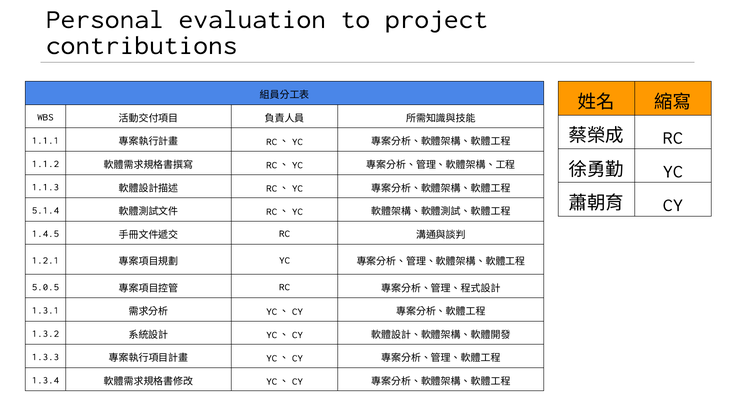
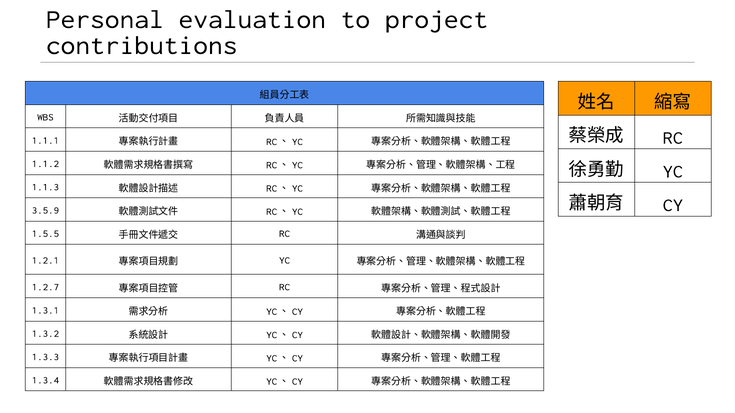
5.1.4: 5.1.4 -> 3.5.9
1.4.5: 1.4.5 -> 1.5.5
5.0.5: 5.0.5 -> 1.2.7
